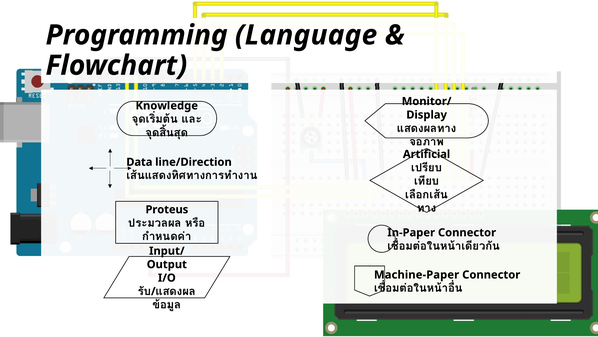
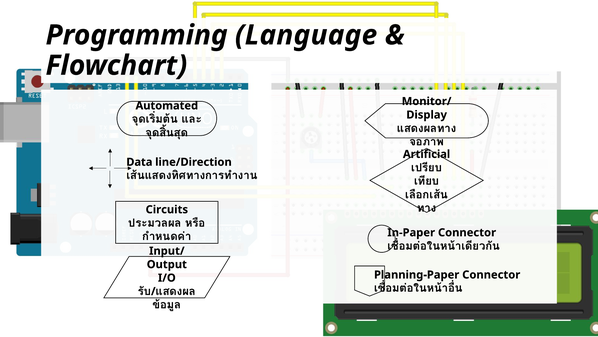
Knowledge: Knowledge -> Automated
Proteus: Proteus -> Circuits
Machine-Paper: Machine-Paper -> Planning-Paper
